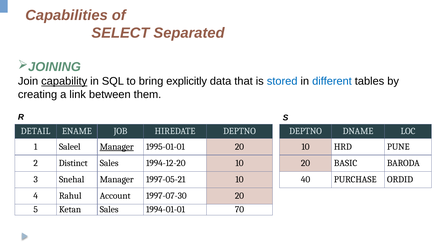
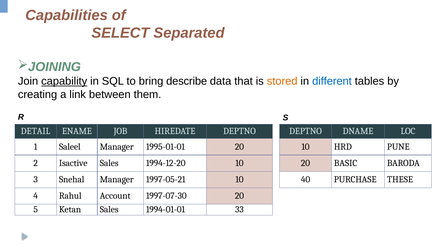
explicitly: explicitly -> describe
stored colour: blue -> orange
Manager at (117, 147) underline: present -> none
Distinct: Distinct -> Isactive
ORDID: ORDID -> THESE
70: 70 -> 33
